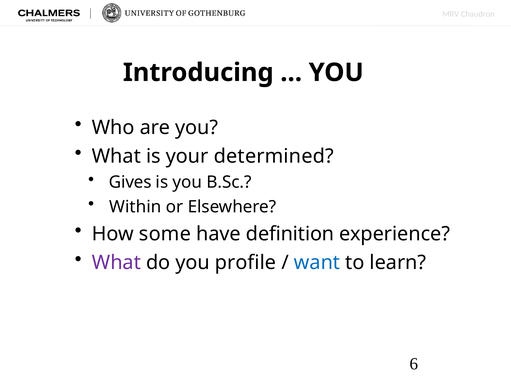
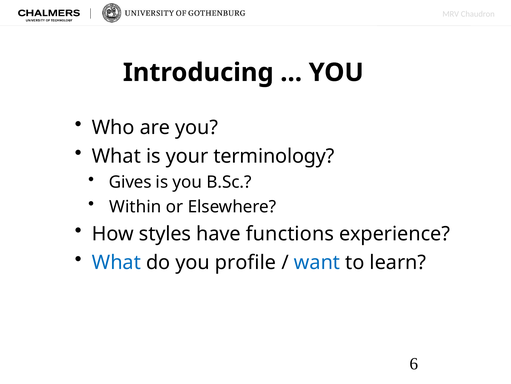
determined: determined -> terminology
some: some -> styles
definition: definition -> functions
What at (116, 262) colour: purple -> blue
